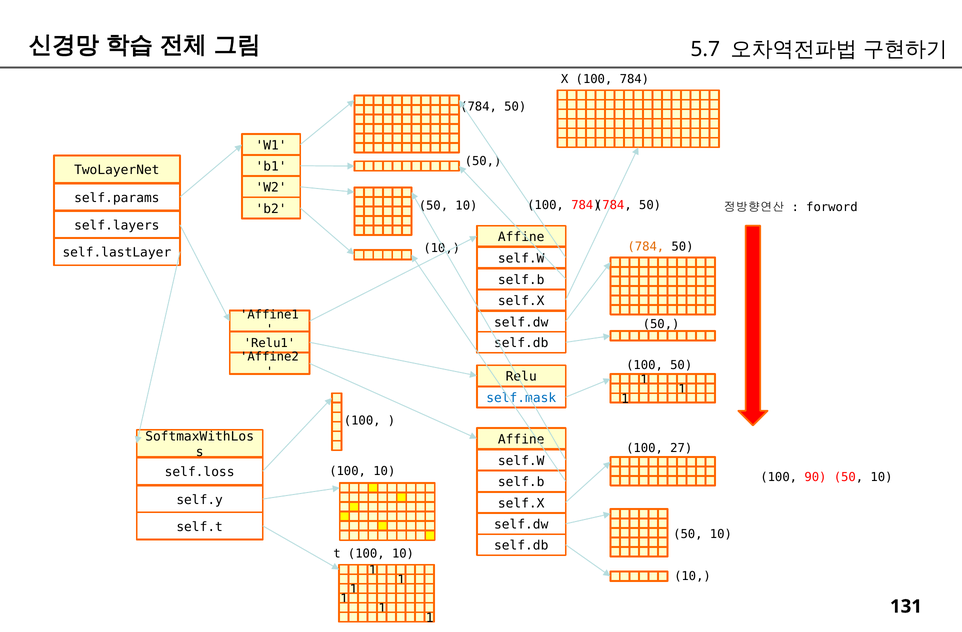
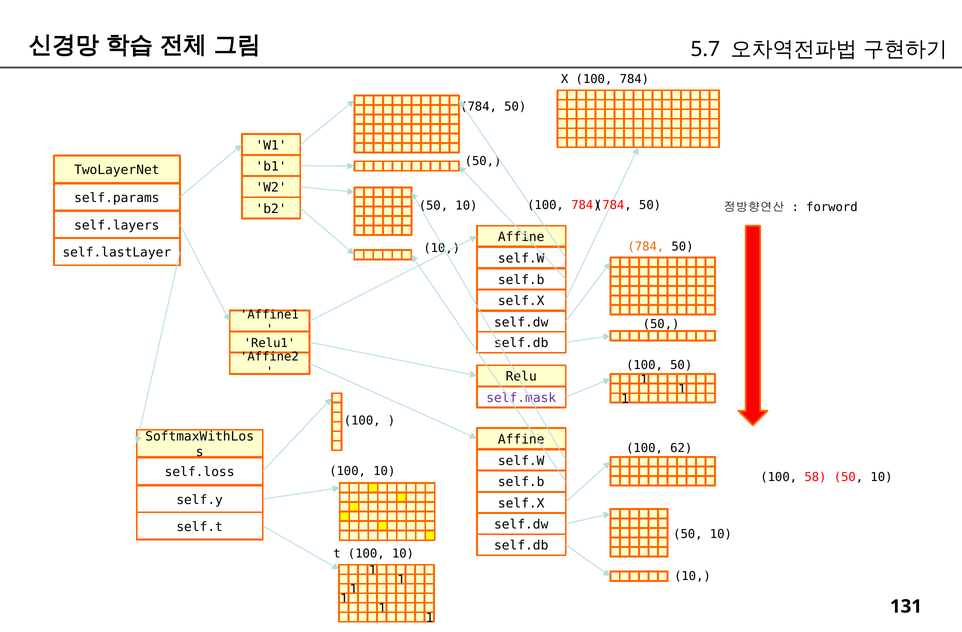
self.mask colour: blue -> purple
27: 27 -> 62
90: 90 -> 58
